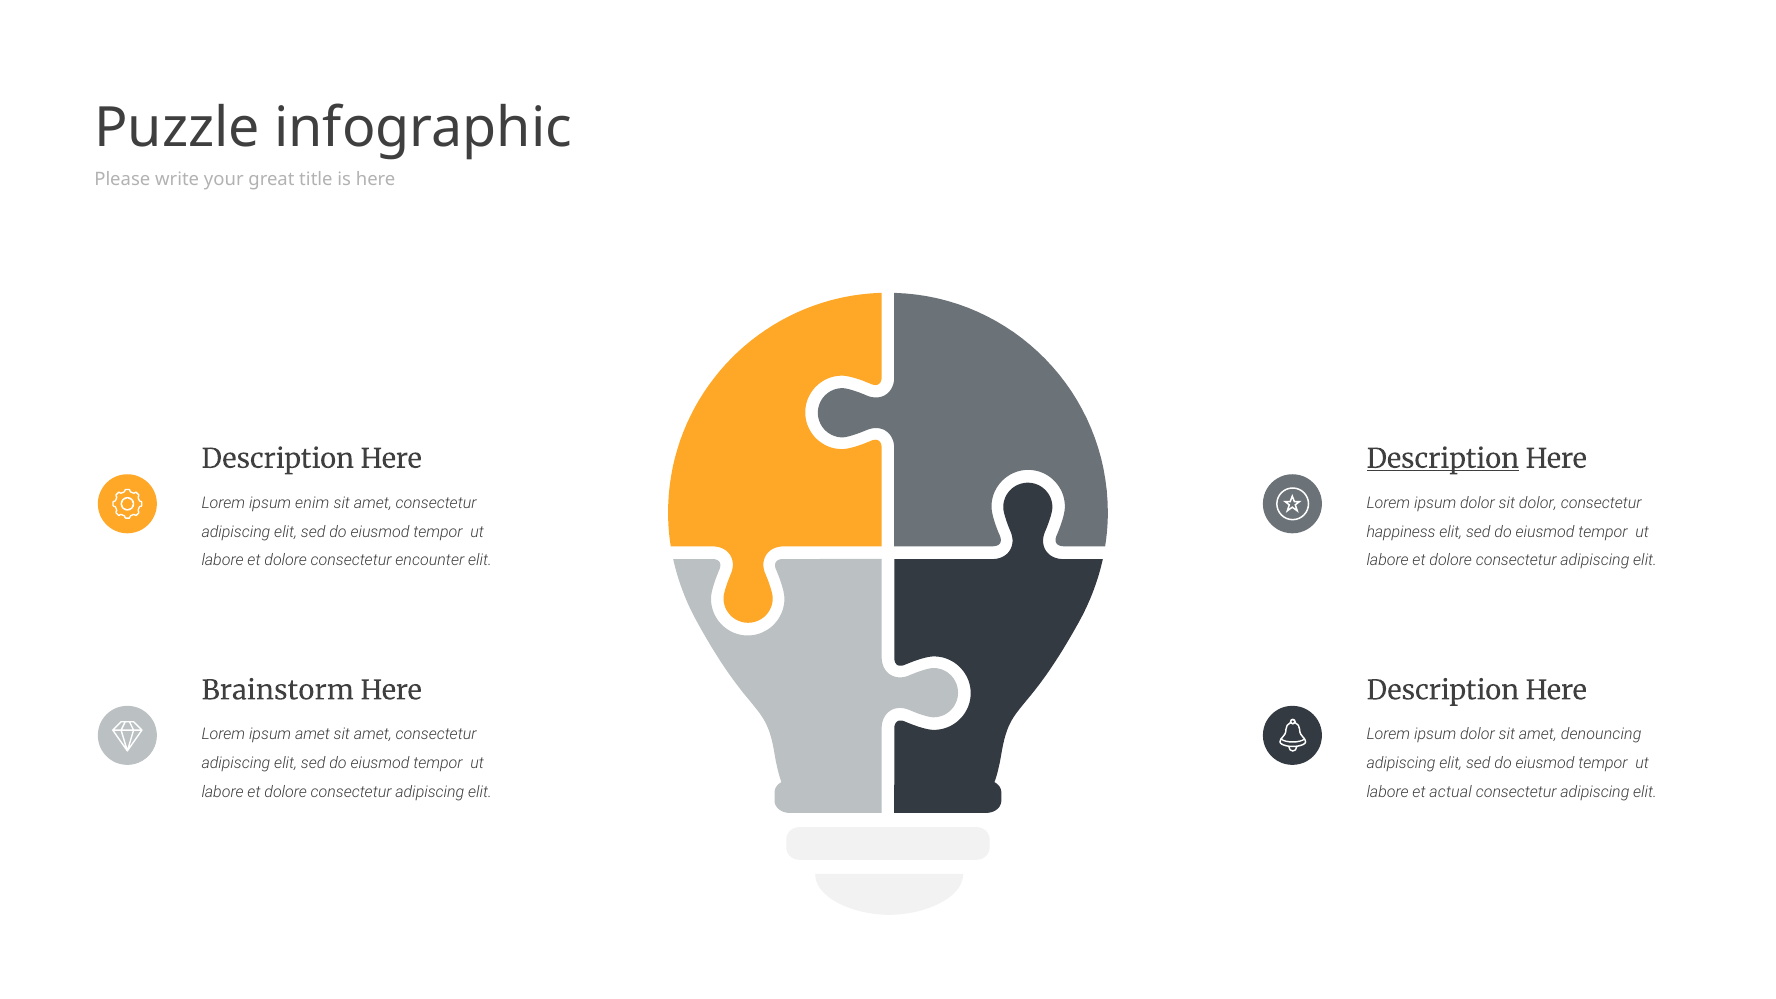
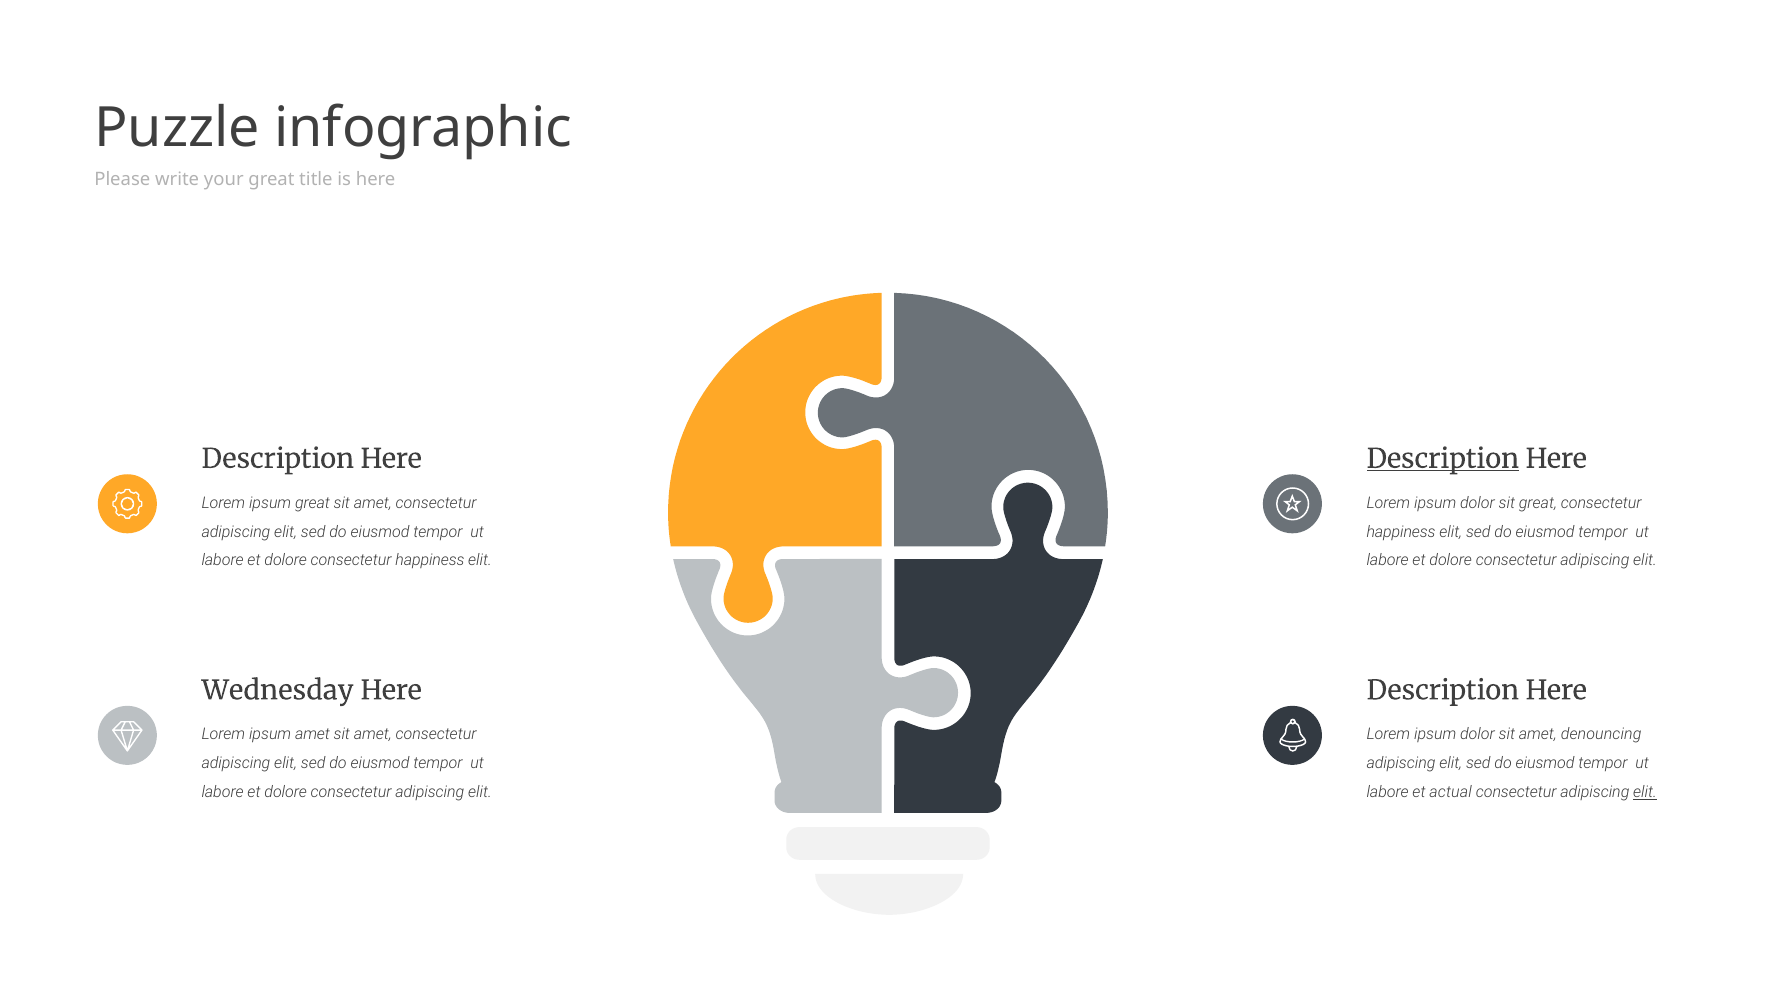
ipsum enim: enim -> great
sit dolor: dolor -> great
dolore consectetur encounter: encounter -> happiness
Brainstorm: Brainstorm -> Wednesday
elit at (1645, 792) underline: none -> present
